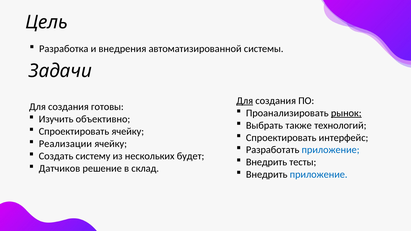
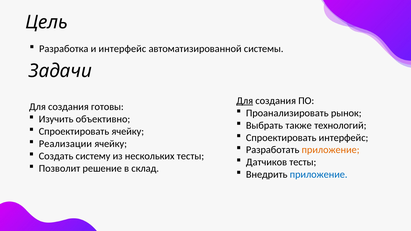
и внедрения: внедрения -> интерфейс
рынок underline: present -> none
приложение at (331, 150) colour: blue -> orange
нескольких будет: будет -> тесты
Внедрить at (267, 162): Внедрить -> Датчиков
Датчиков: Датчиков -> Позволит
